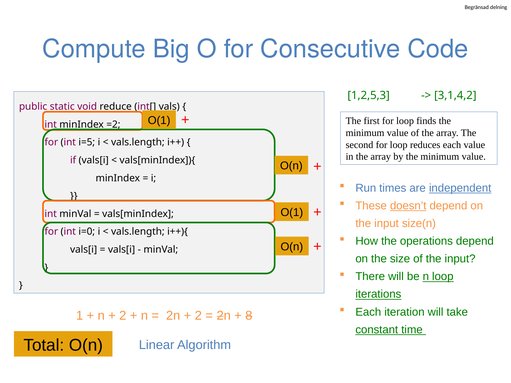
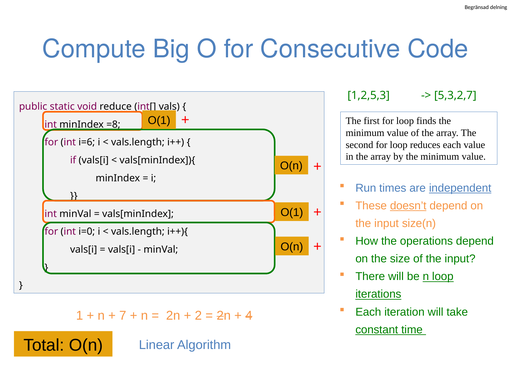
3,1,4,2: 3,1,4,2 -> 5,3,2,7
=2: =2 -> =8
i=5: i=5 -> i=6
2 at (123, 316): 2 -> 7
8: 8 -> 4
